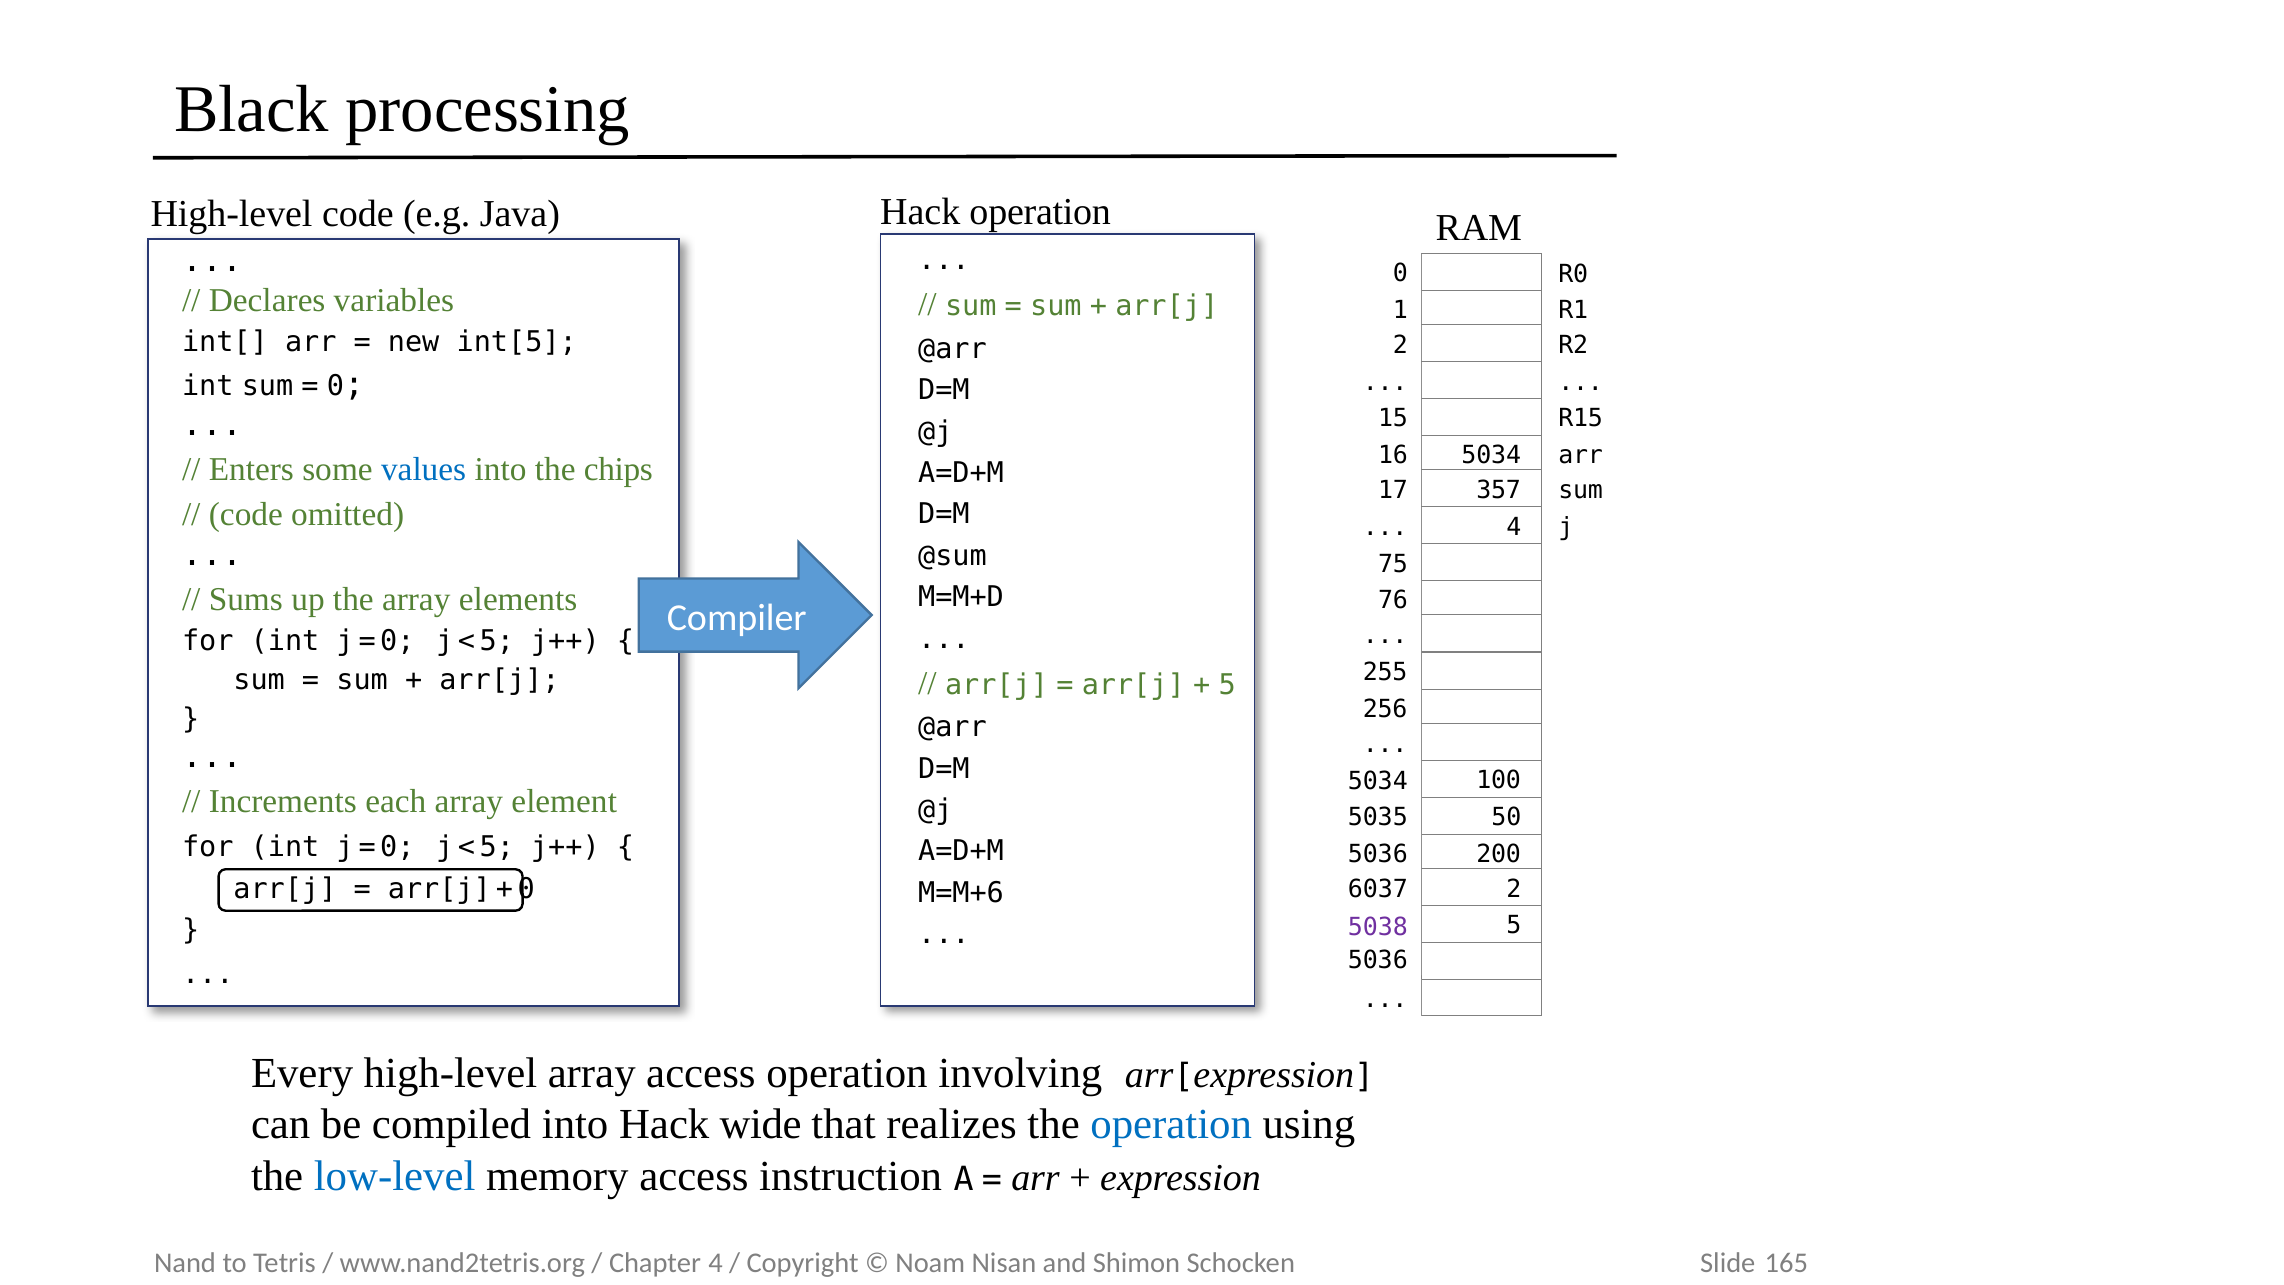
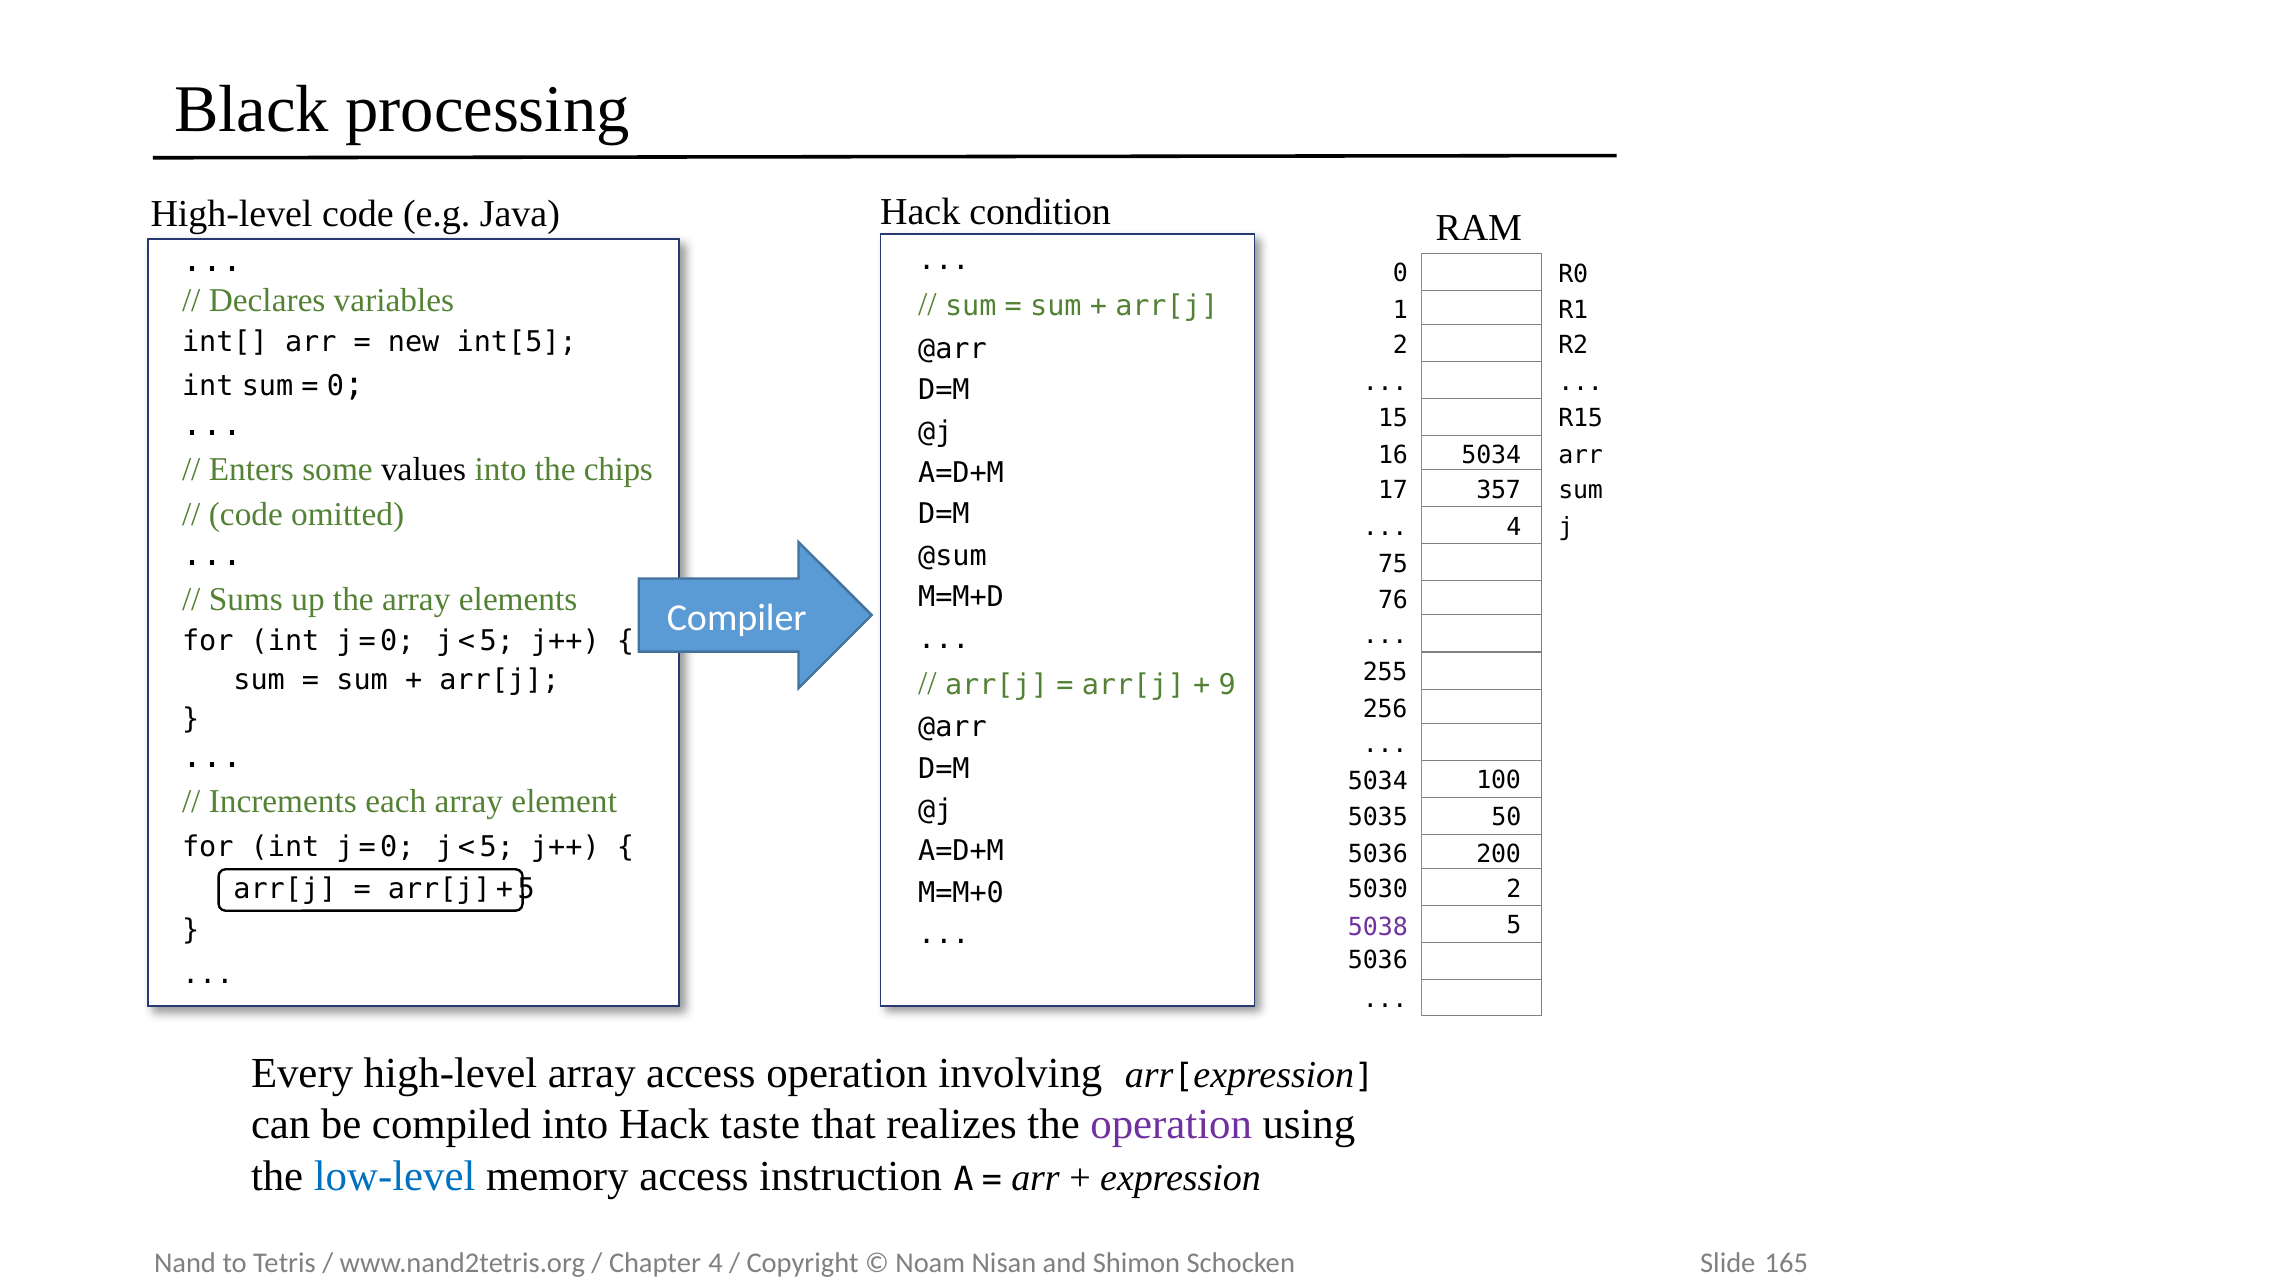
Hack operation: operation -> condition
values colour: blue -> black
5 at (1227, 685): 5 -> 9
0 at (526, 889): 0 -> 5
6037: 6037 -> 5030
M=M+6: M=M+6 -> M=M+0
wide: wide -> taste
operation at (1171, 1124) colour: blue -> purple
